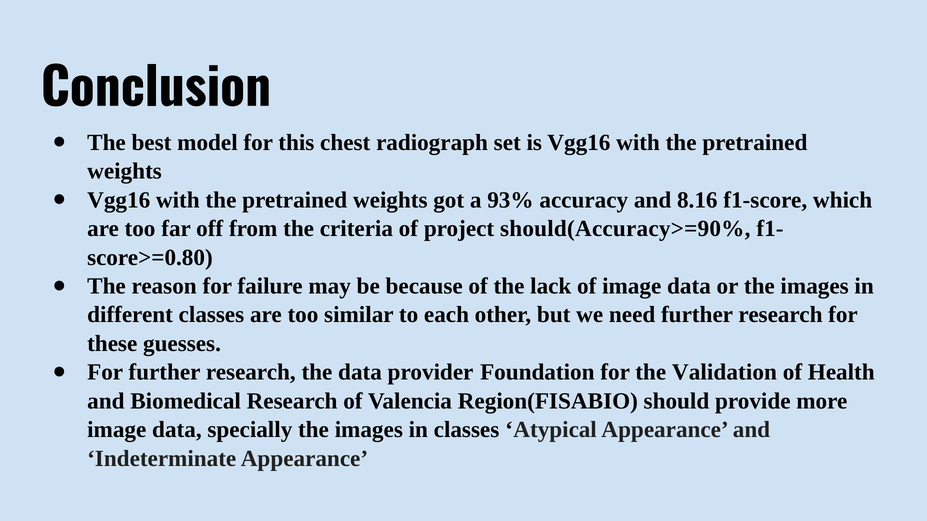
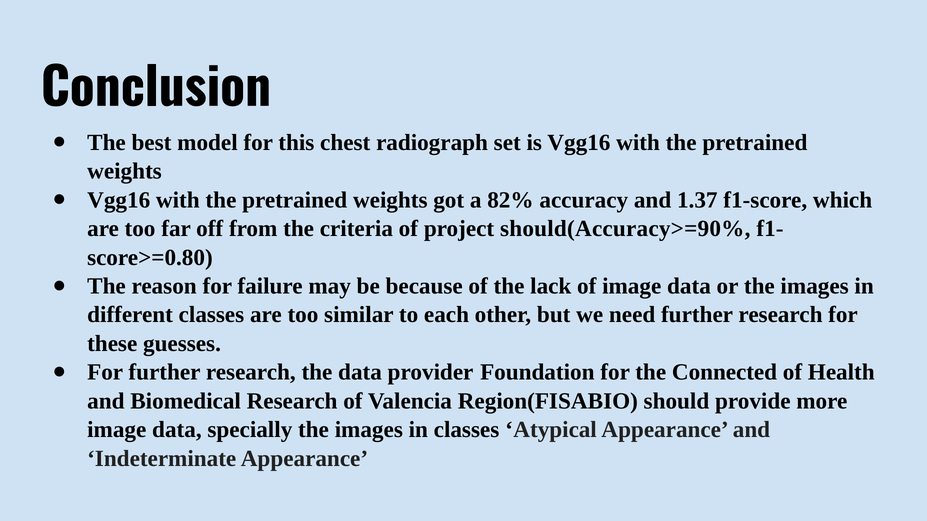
93%: 93% -> 82%
8.16: 8.16 -> 1.37
Validation: Validation -> Connected
